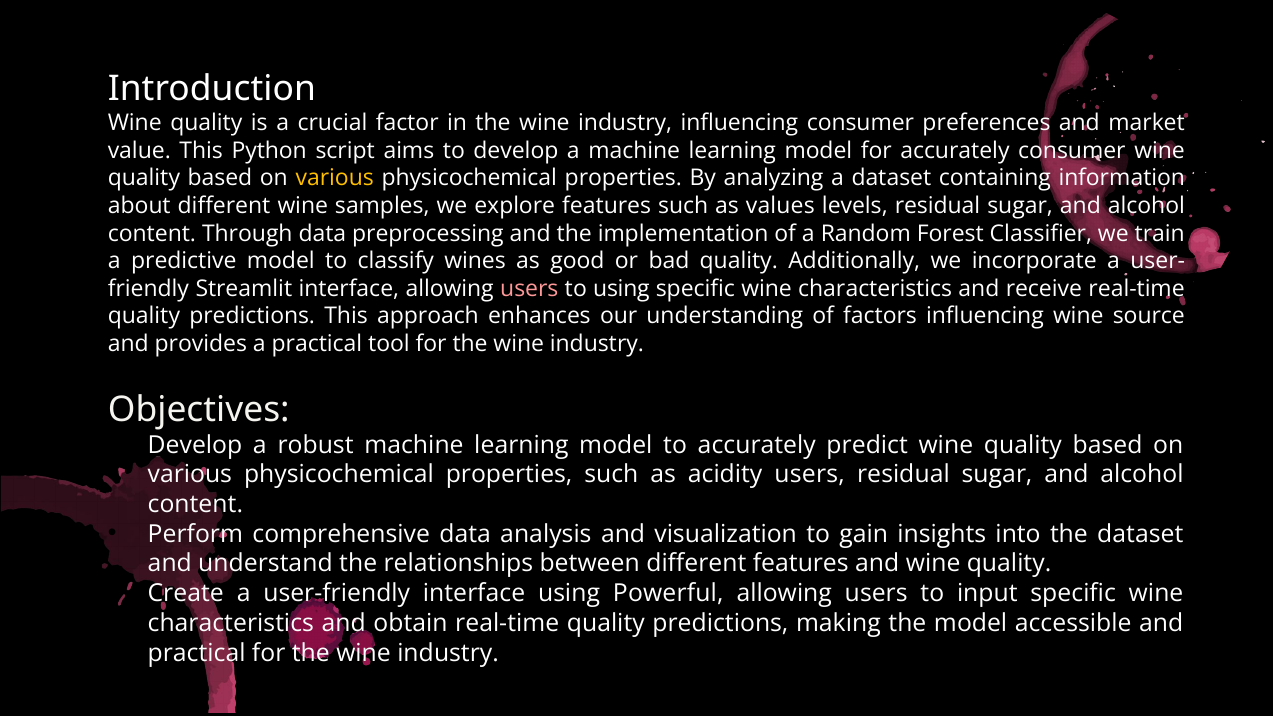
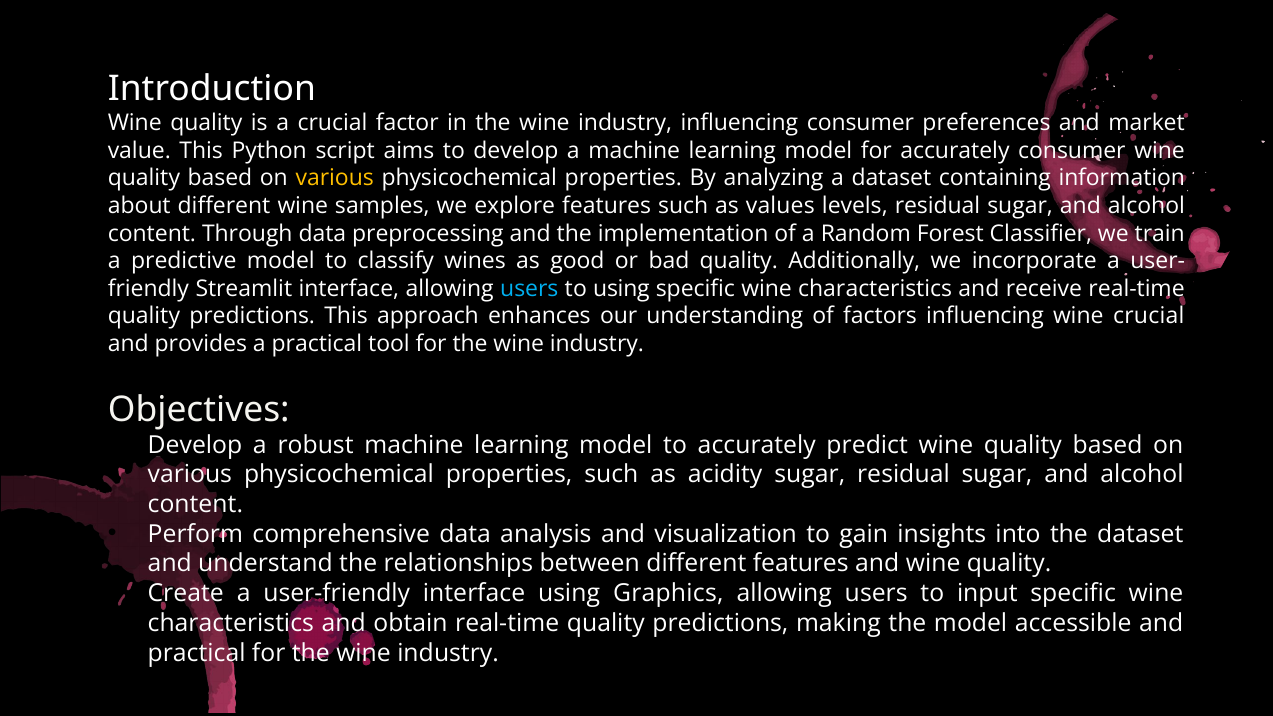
users at (529, 289) colour: pink -> light blue
wine source: source -> crucial
acidity users: users -> sugar
Powerful: Powerful -> Graphics
